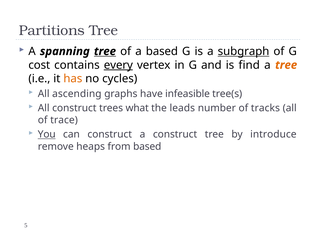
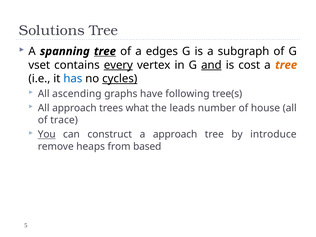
Partitions: Partitions -> Solutions
a based: based -> edges
subgraph underline: present -> none
cost: cost -> vset
and underline: none -> present
find: find -> cost
has colour: orange -> blue
cycles underline: none -> present
infeasible: infeasible -> following
All construct: construct -> approach
tracks: tracks -> house
a construct: construct -> approach
